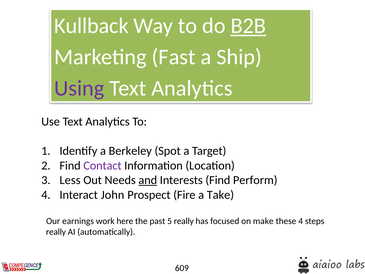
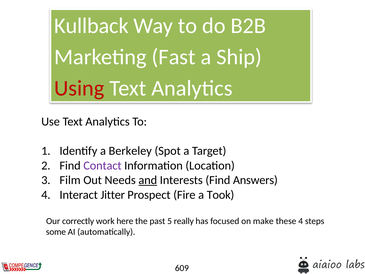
B2B underline: present -> none
Using colour: purple -> red
Less: Less -> Film
Perform: Perform -> Answers
John: John -> Jitter
Take: Take -> Took
earnings: earnings -> correctly
really at (56, 232): really -> some
